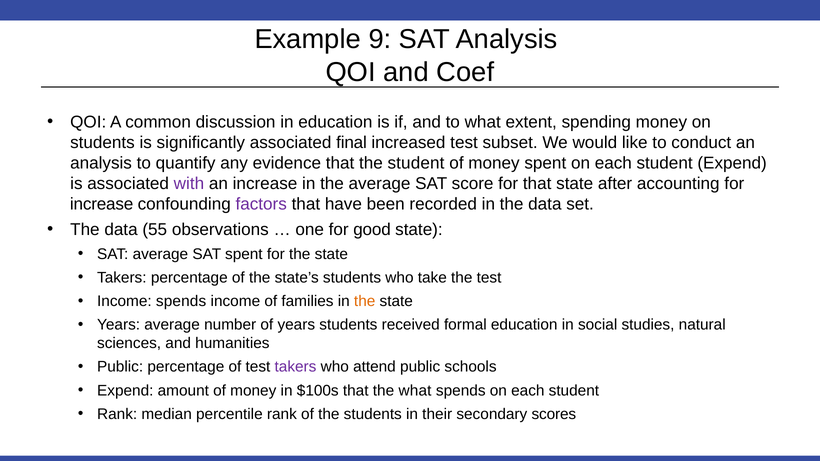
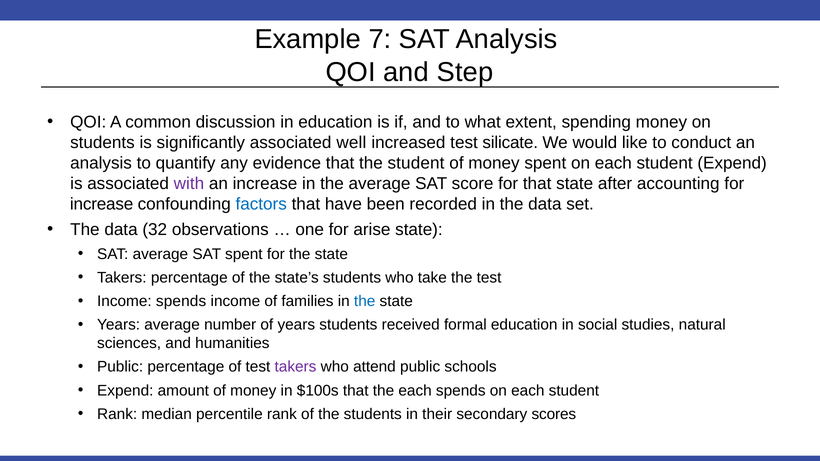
9: 9 -> 7
Coef: Coef -> Step
final: final -> well
subset: subset -> silicate
factors colour: purple -> blue
55: 55 -> 32
good: good -> arise
the at (365, 301) colour: orange -> blue
the what: what -> each
